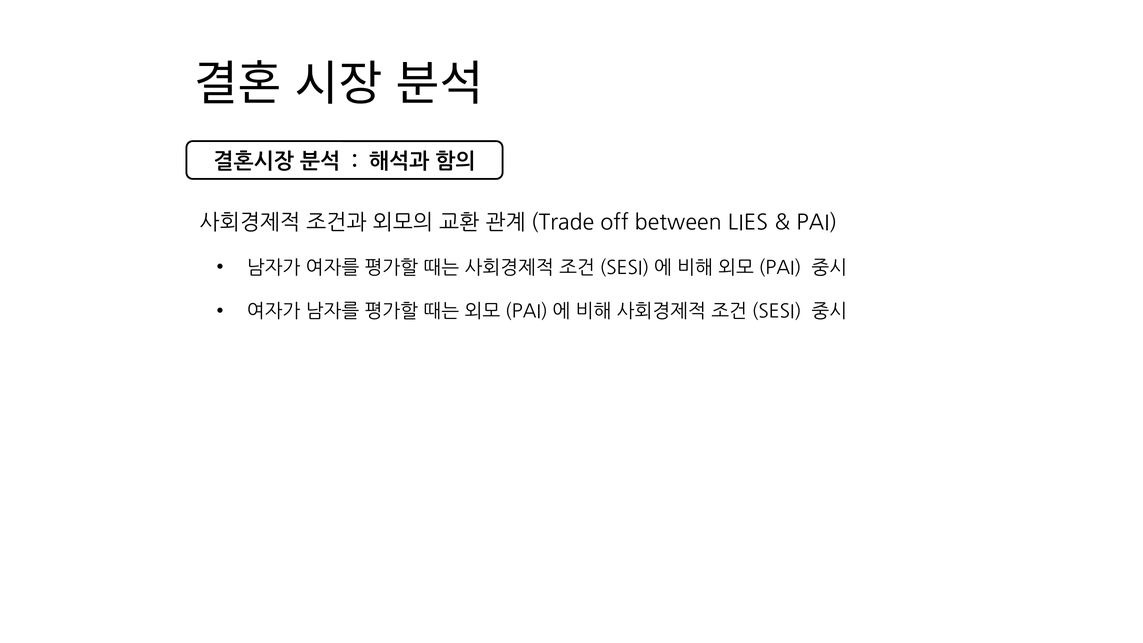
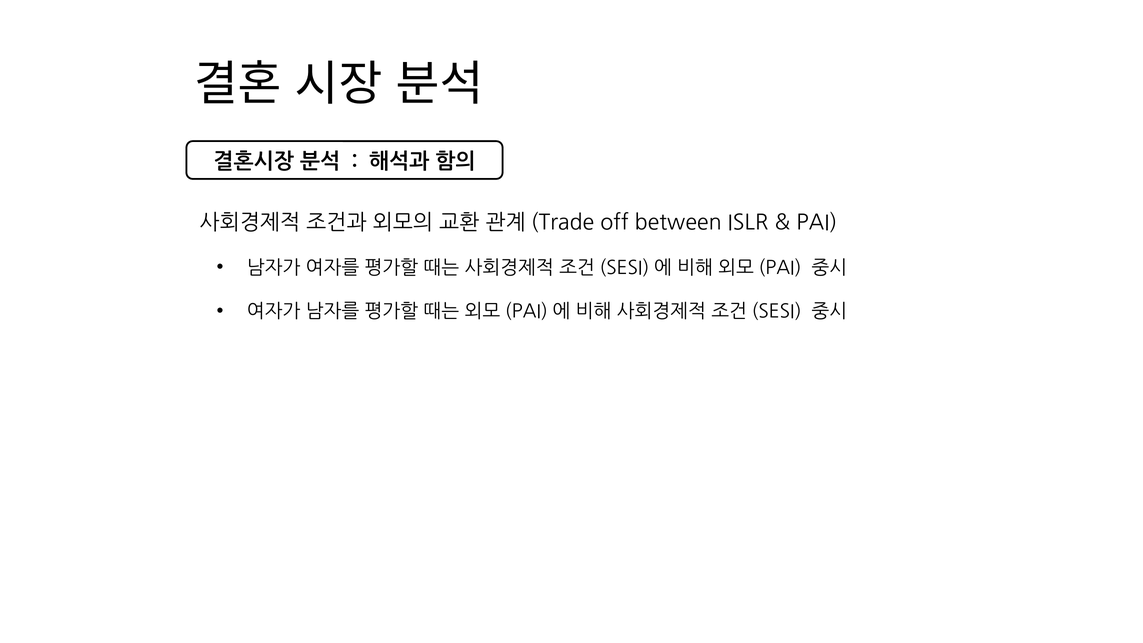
LIES: LIES -> ISLR
